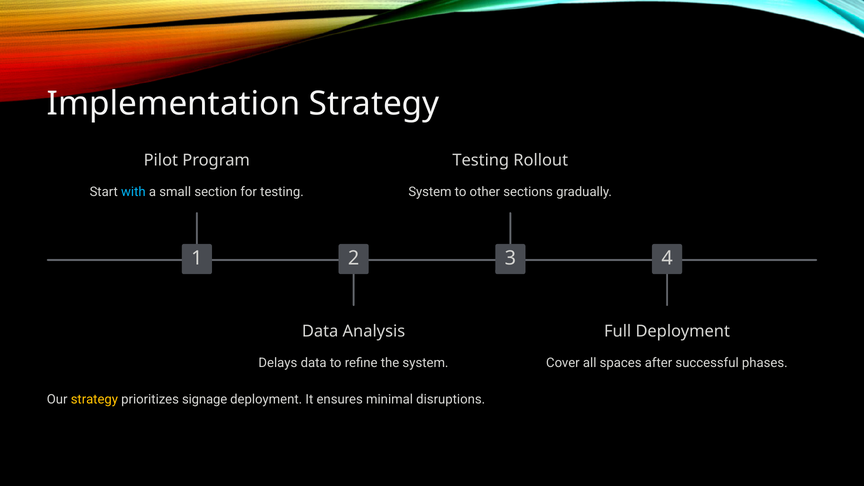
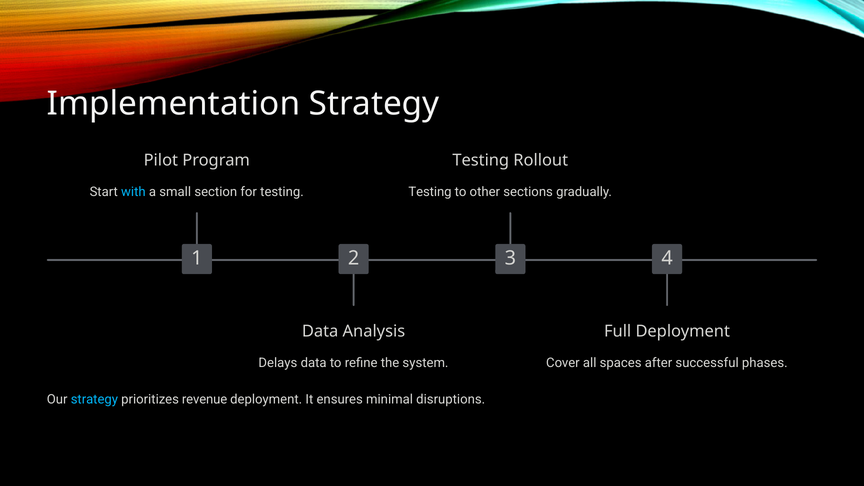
System at (430, 192): System -> Testing
strategy at (94, 399) colour: yellow -> light blue
signage: signage -> revenue
